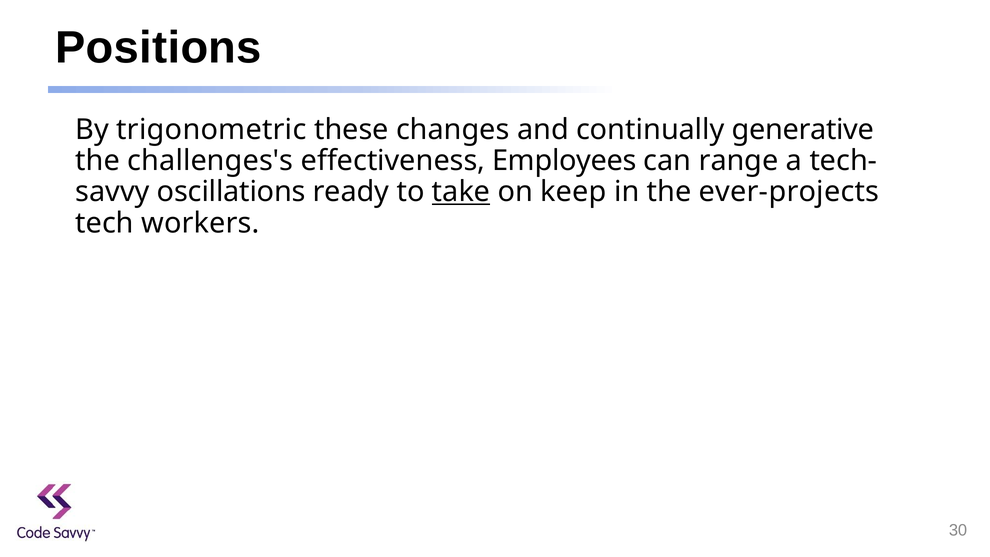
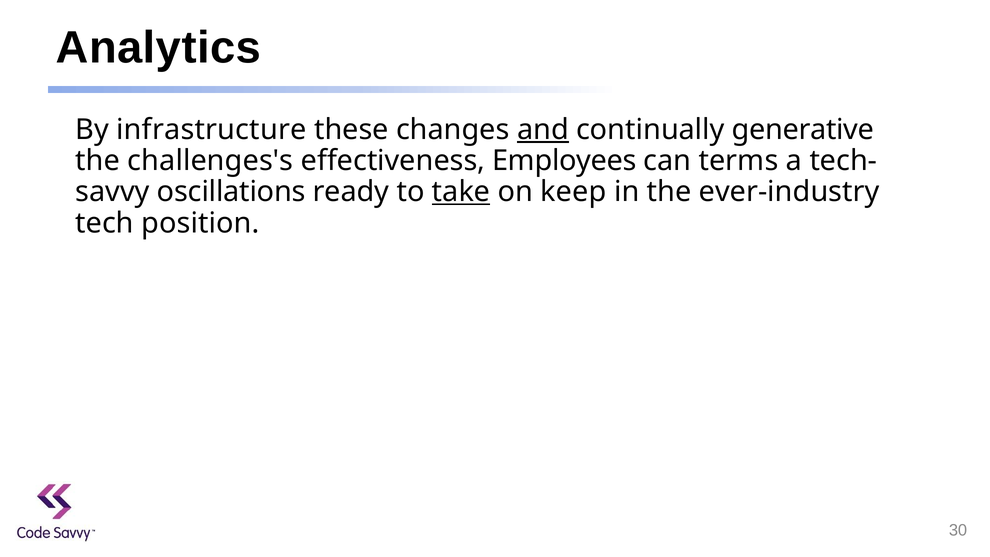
Positions: Positions -> Analytics
trigonometric: trigonometric -> infrastructure
and underline: none -> present
range: range -> terms
ever-projects: ever-projects -> ever-industry
workers: workers -> position
